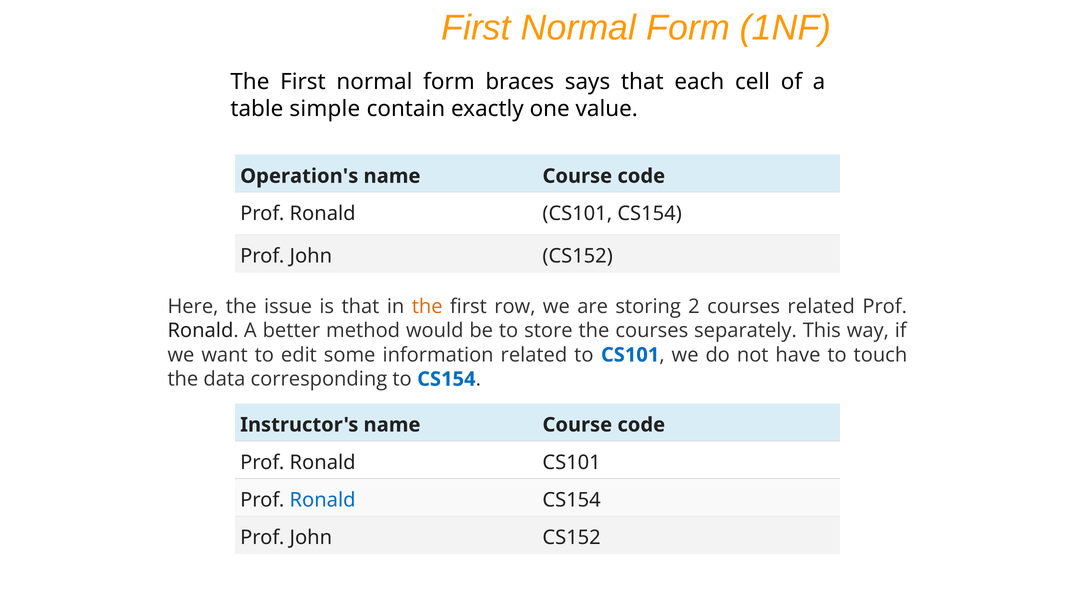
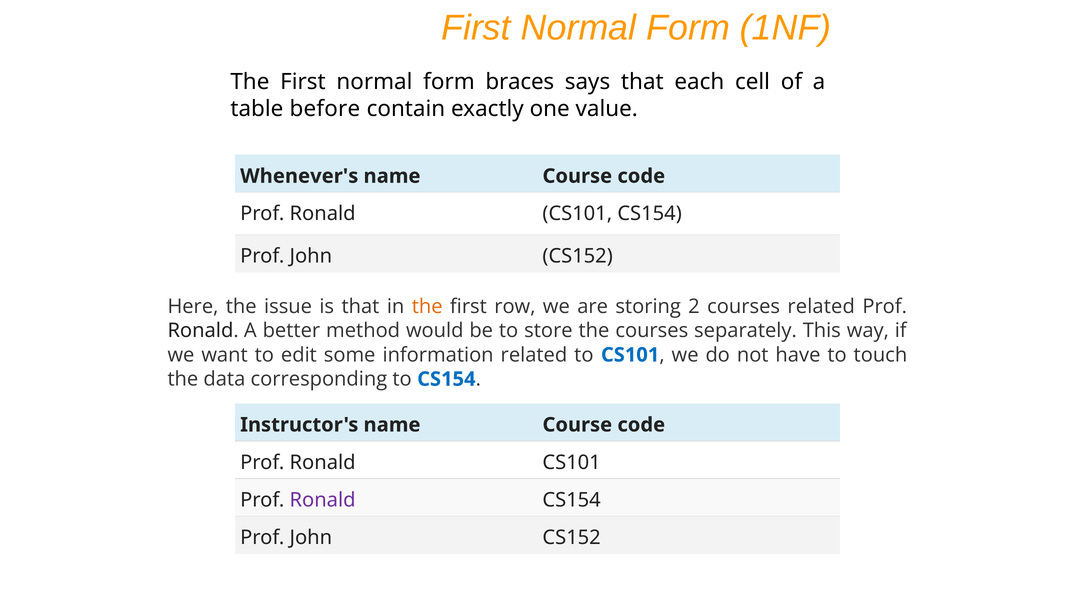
simple: simple -> before
Operation's: Operation's -> Whenever's
Ronald at (323, 500) colour: blue -> purple
